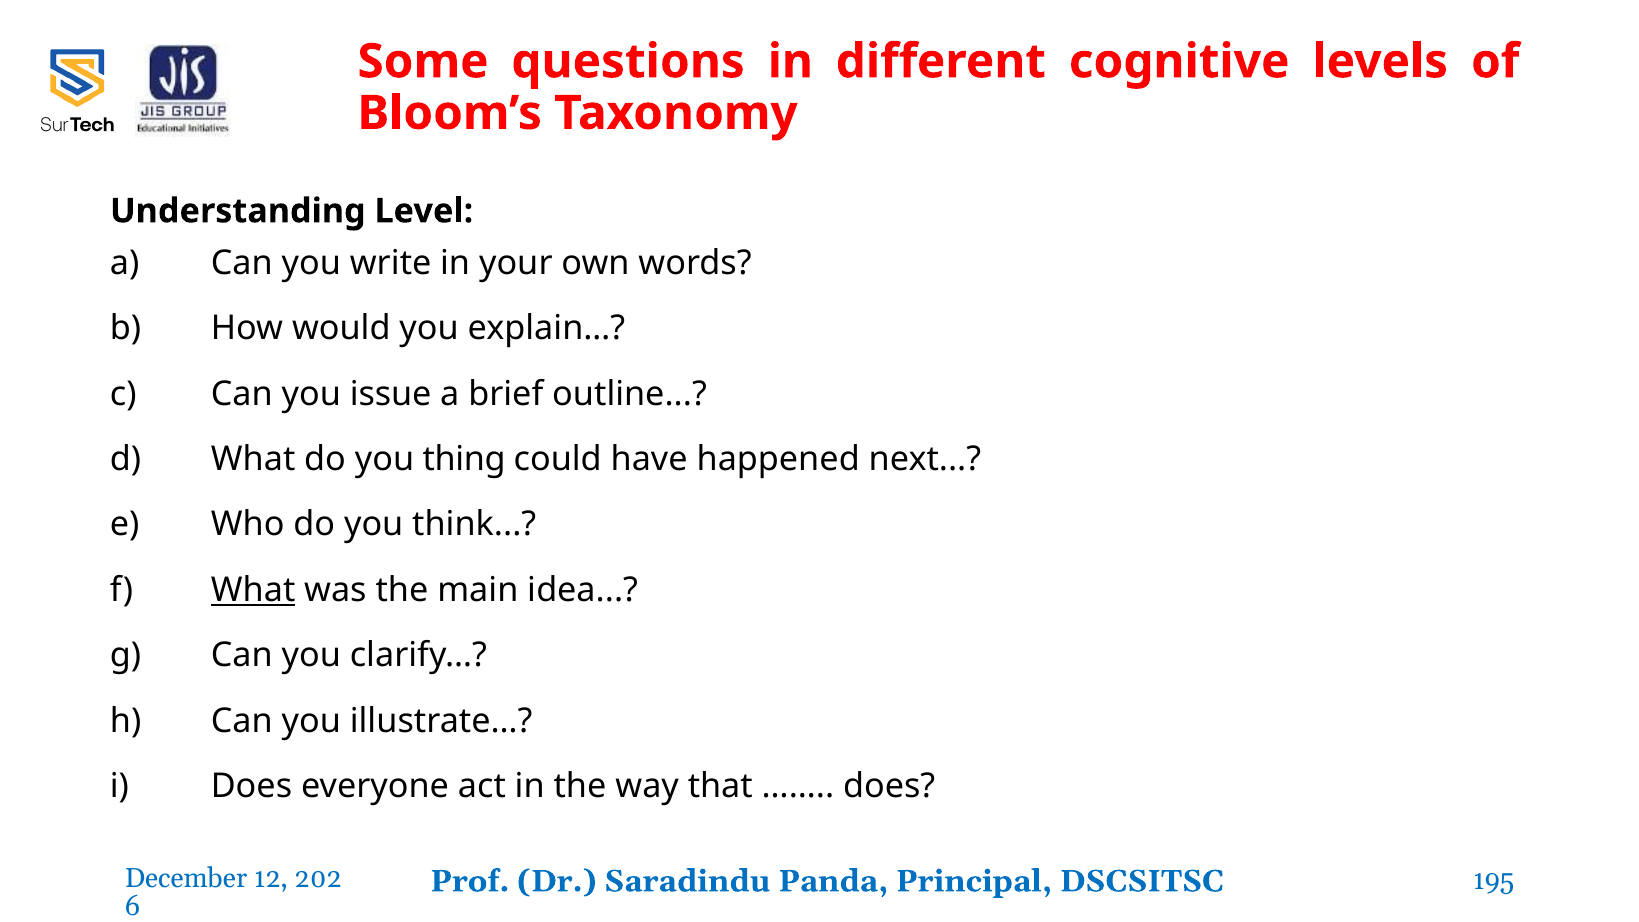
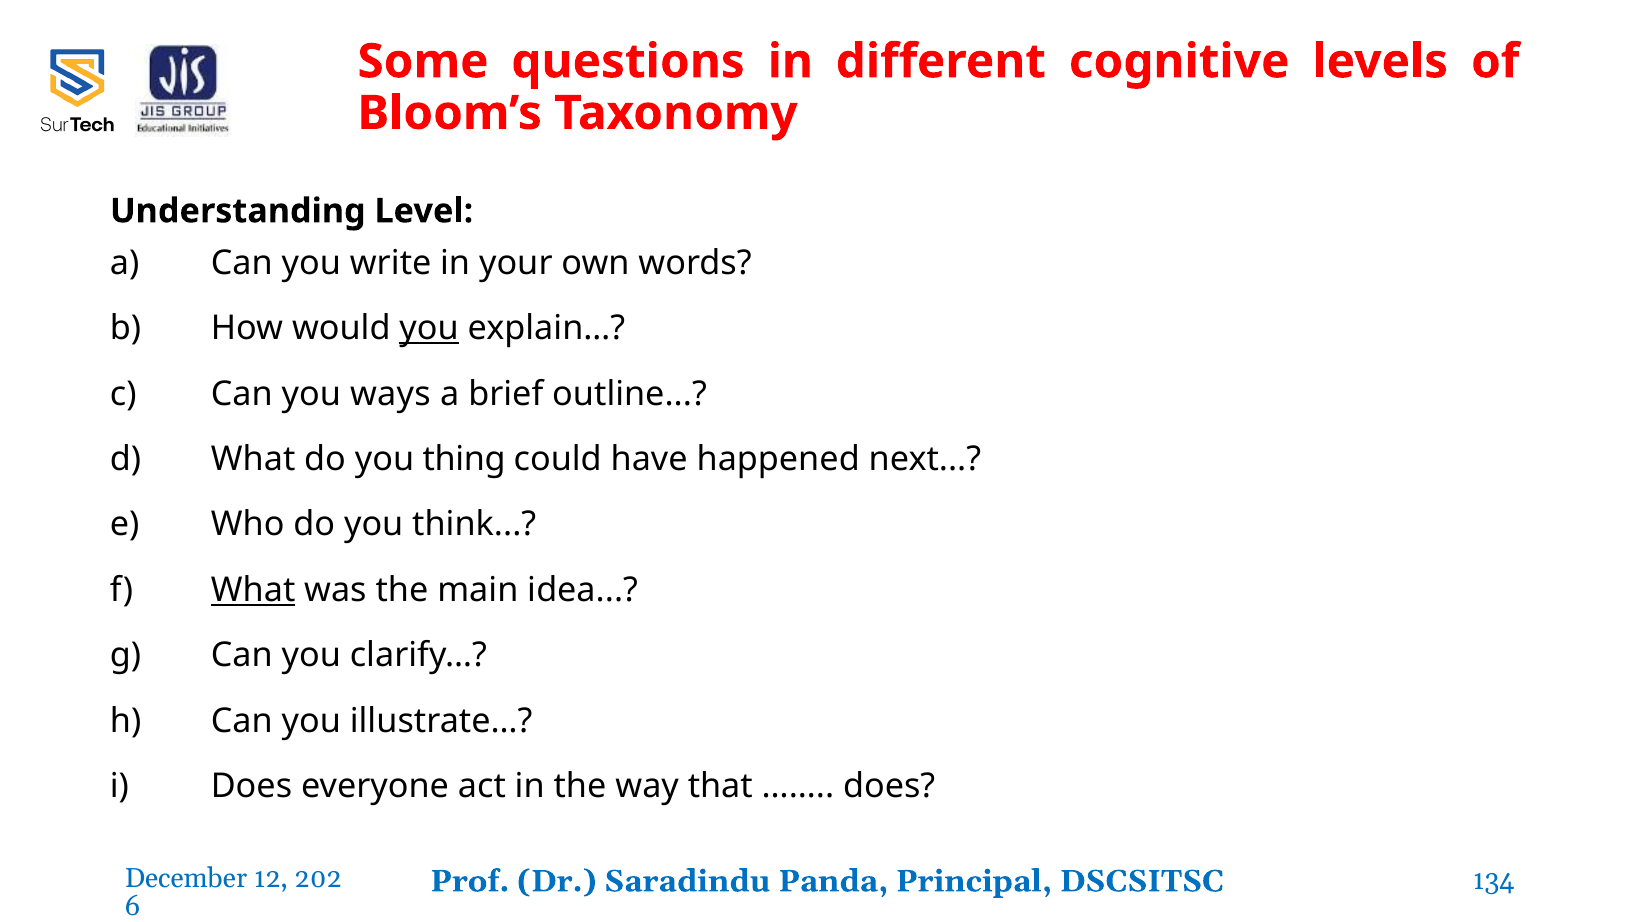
you at (429, 328) underline: none -> present
issue: issue -> ways
195: 195 -> 134
